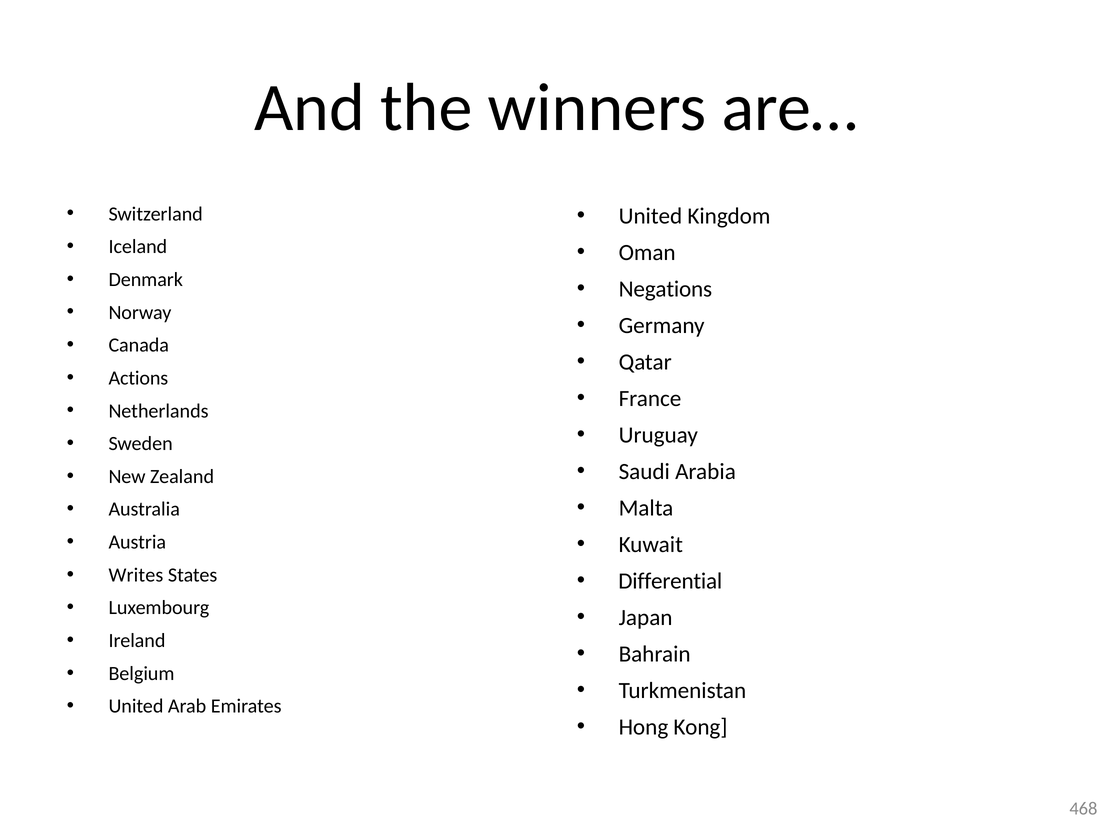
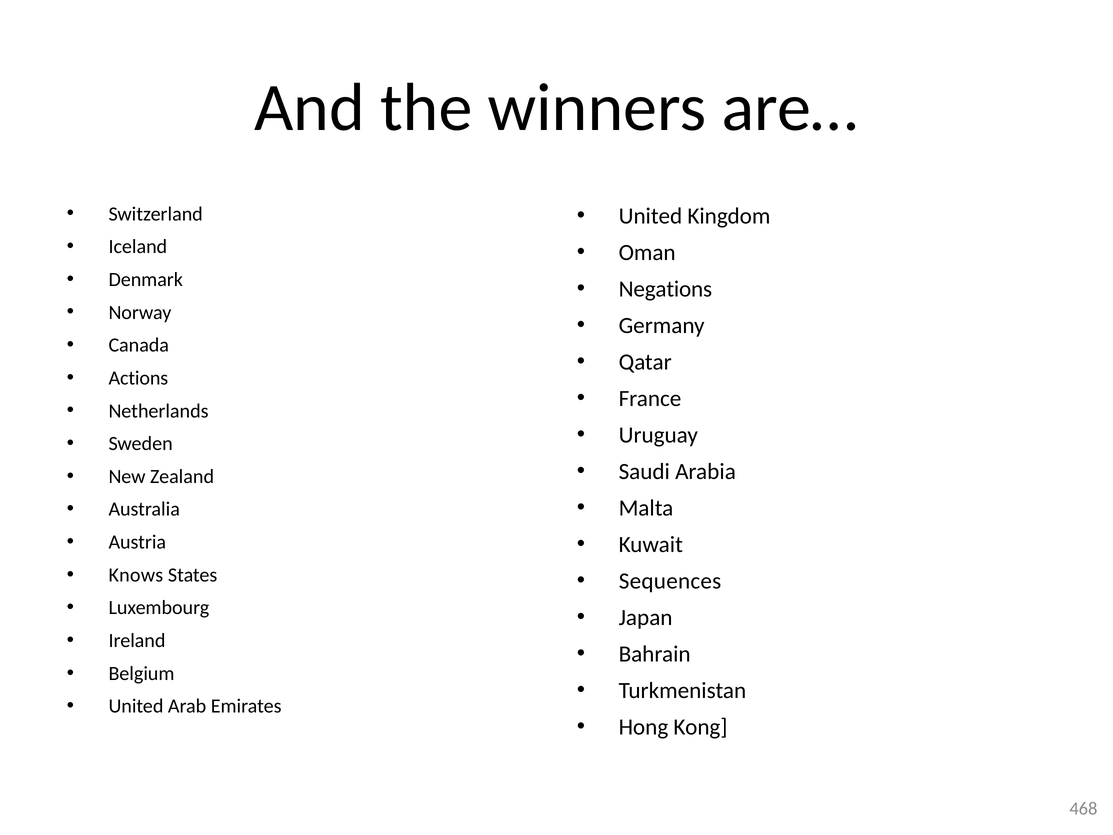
Writes: Writes -> Knows
Differential: Differential -> Sequences
